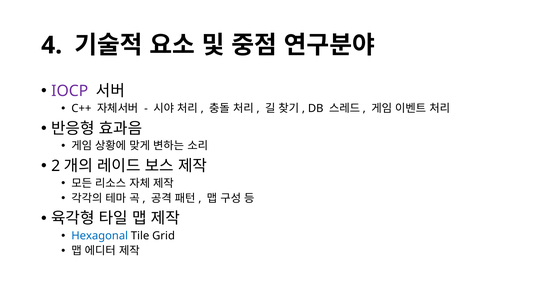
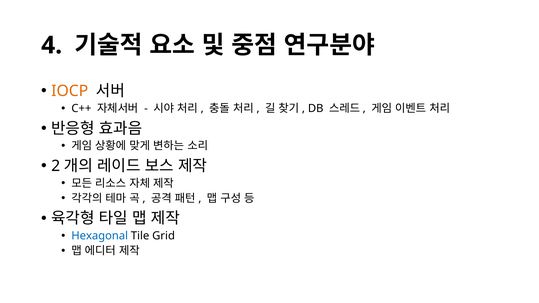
IOCP colour: purple -> orange
